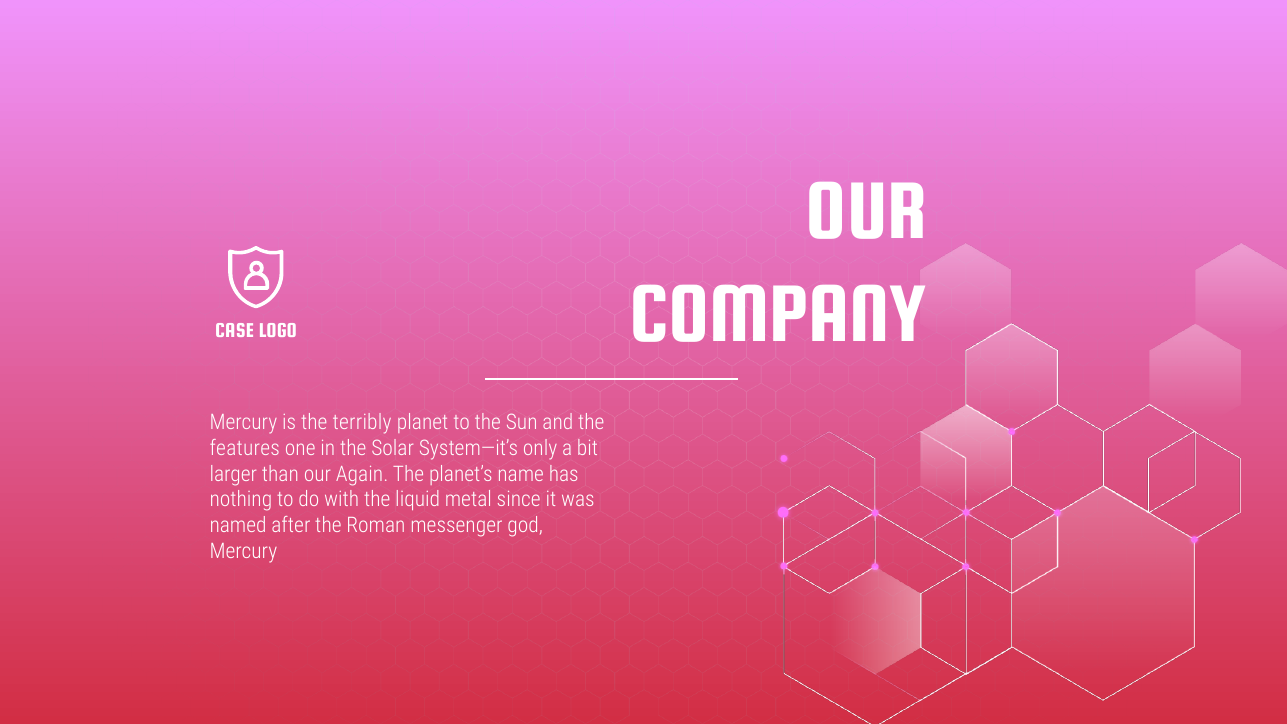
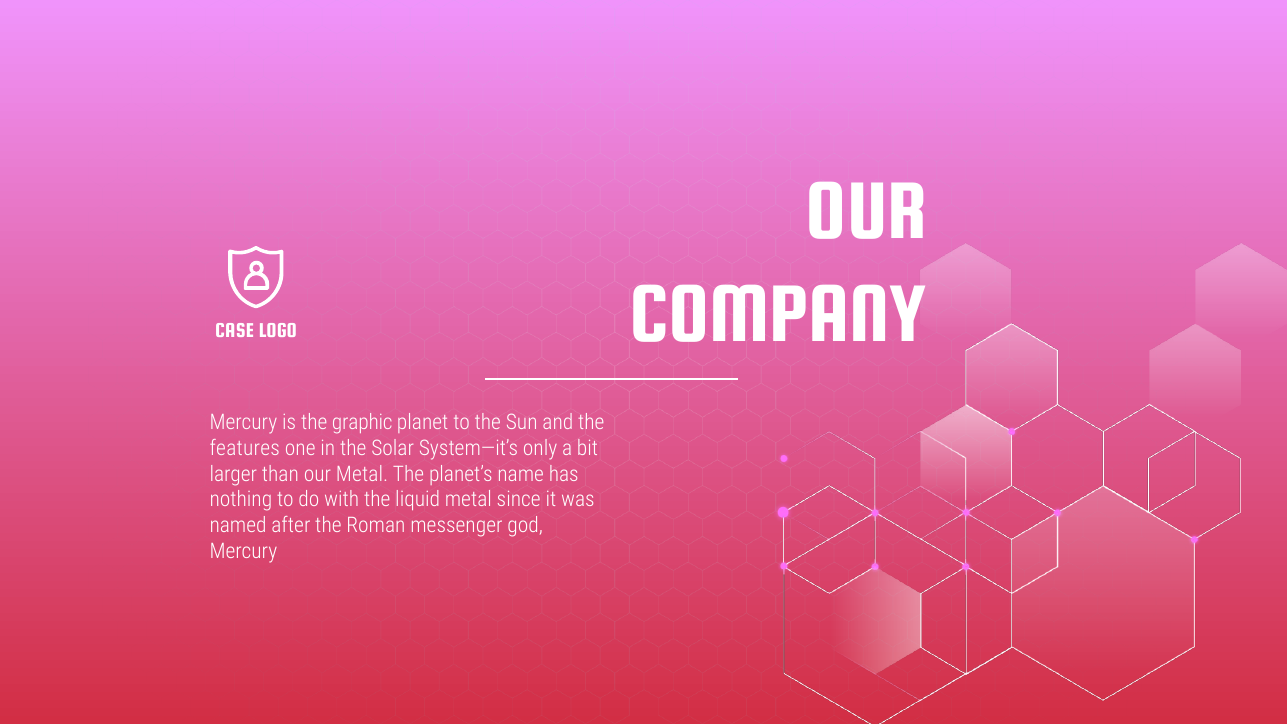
terribly: terribly -> graphic
our Again: Again -> Metal
